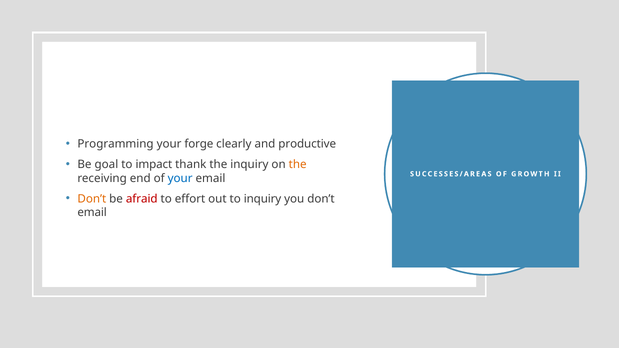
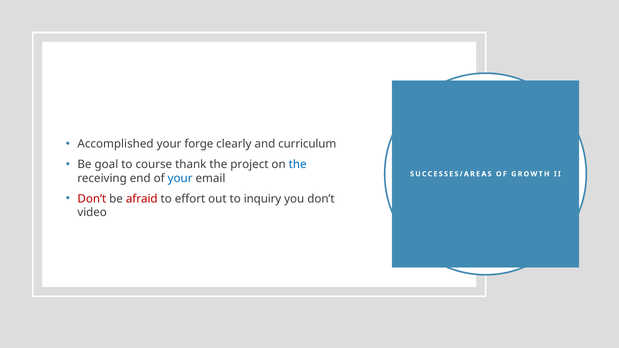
Programming: Programming -> Accomplished
productive: productive -> curriculum
impact: impact -> course
the inquiry: inquiry -> project
the at (298, 164) colour: orange -> blue
Don’t at (92, 199) colour: orange -> red
email at (92, 213): email -> video
